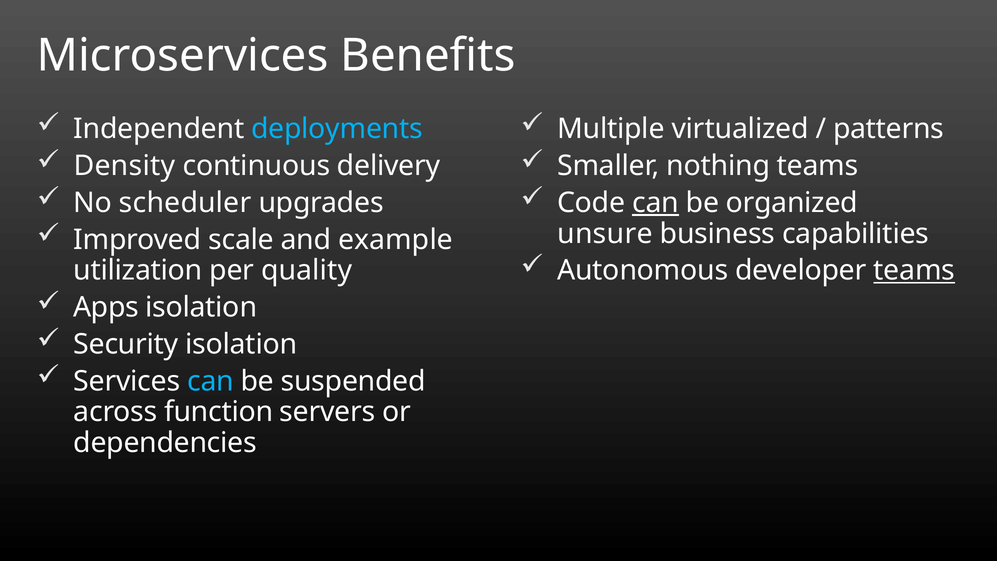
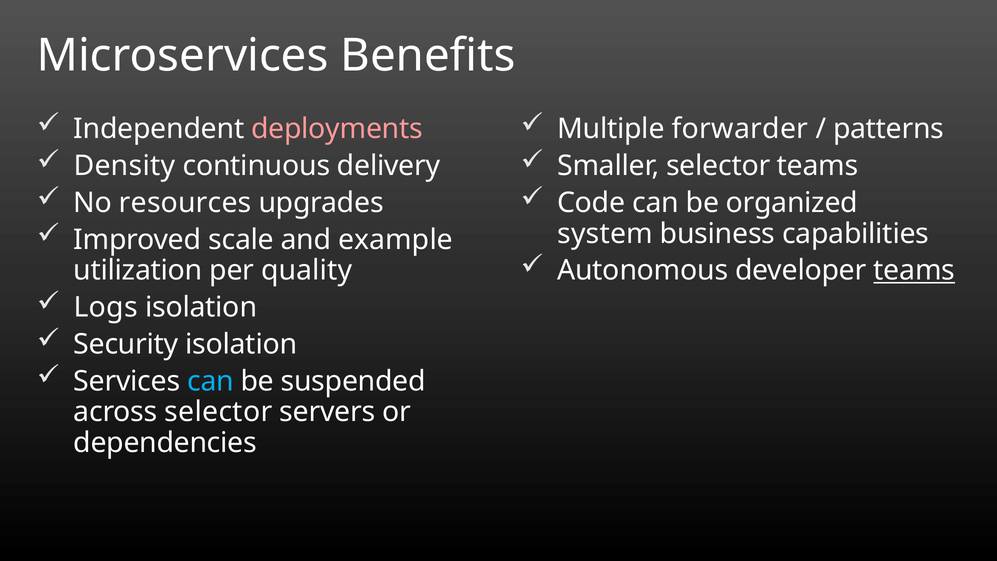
deployments colour: light blue -> pink
virtualized: virtualized -> forwarder
Smaller nothing: nothing -> selector
scheduler: scheduler -> resources
can at (656, 203) underline: present -> none
unsure: unsure -> system
Apps: Apps -> Logs
across function: function -> selector
